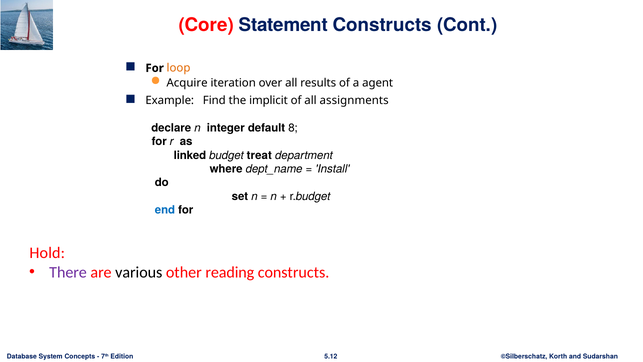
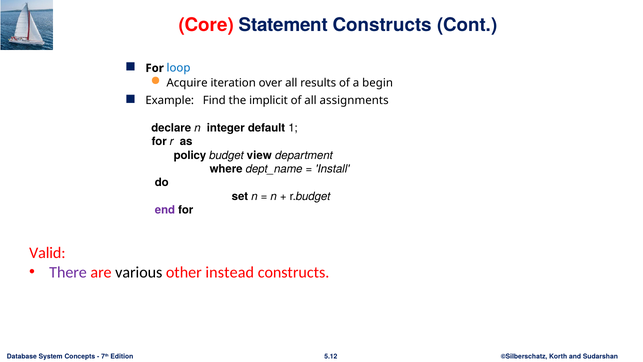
loop colour: orange -> blue
agent: agent -> begin
8: 8 -> 1
linked: linked -> policy
treat: treat -> view
end colour: blue -> purple
Hold: Hold -> Valid
reading: reading -> instead
